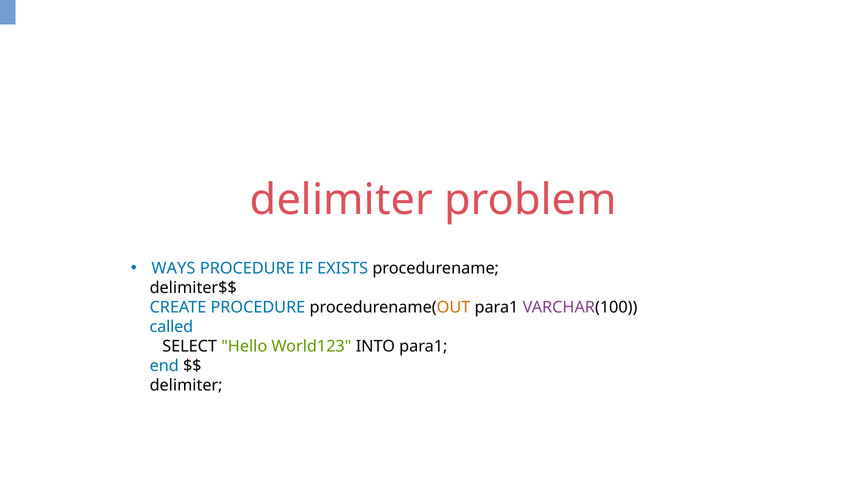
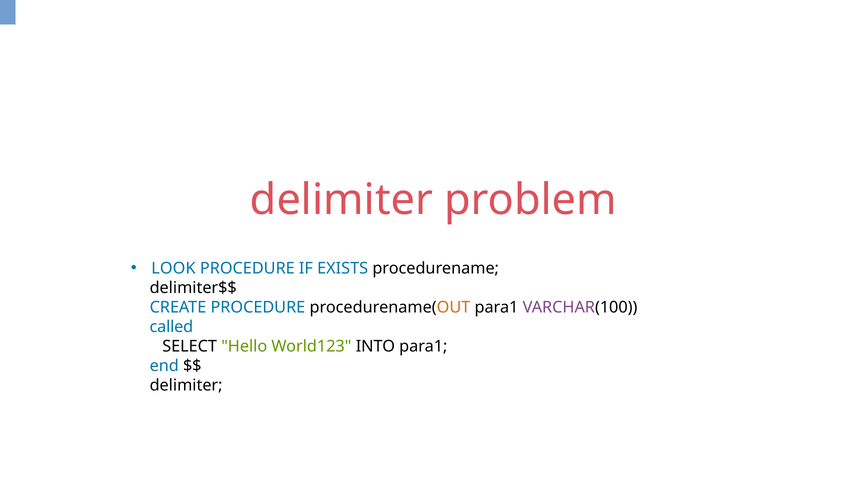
WAYS: WAYS -> LOOK
